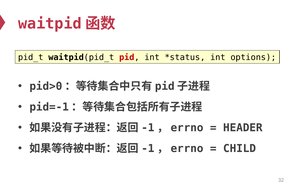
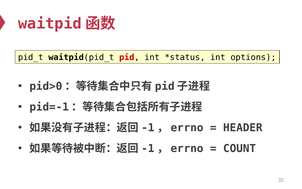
CHILD: CHILD -> COUNT
